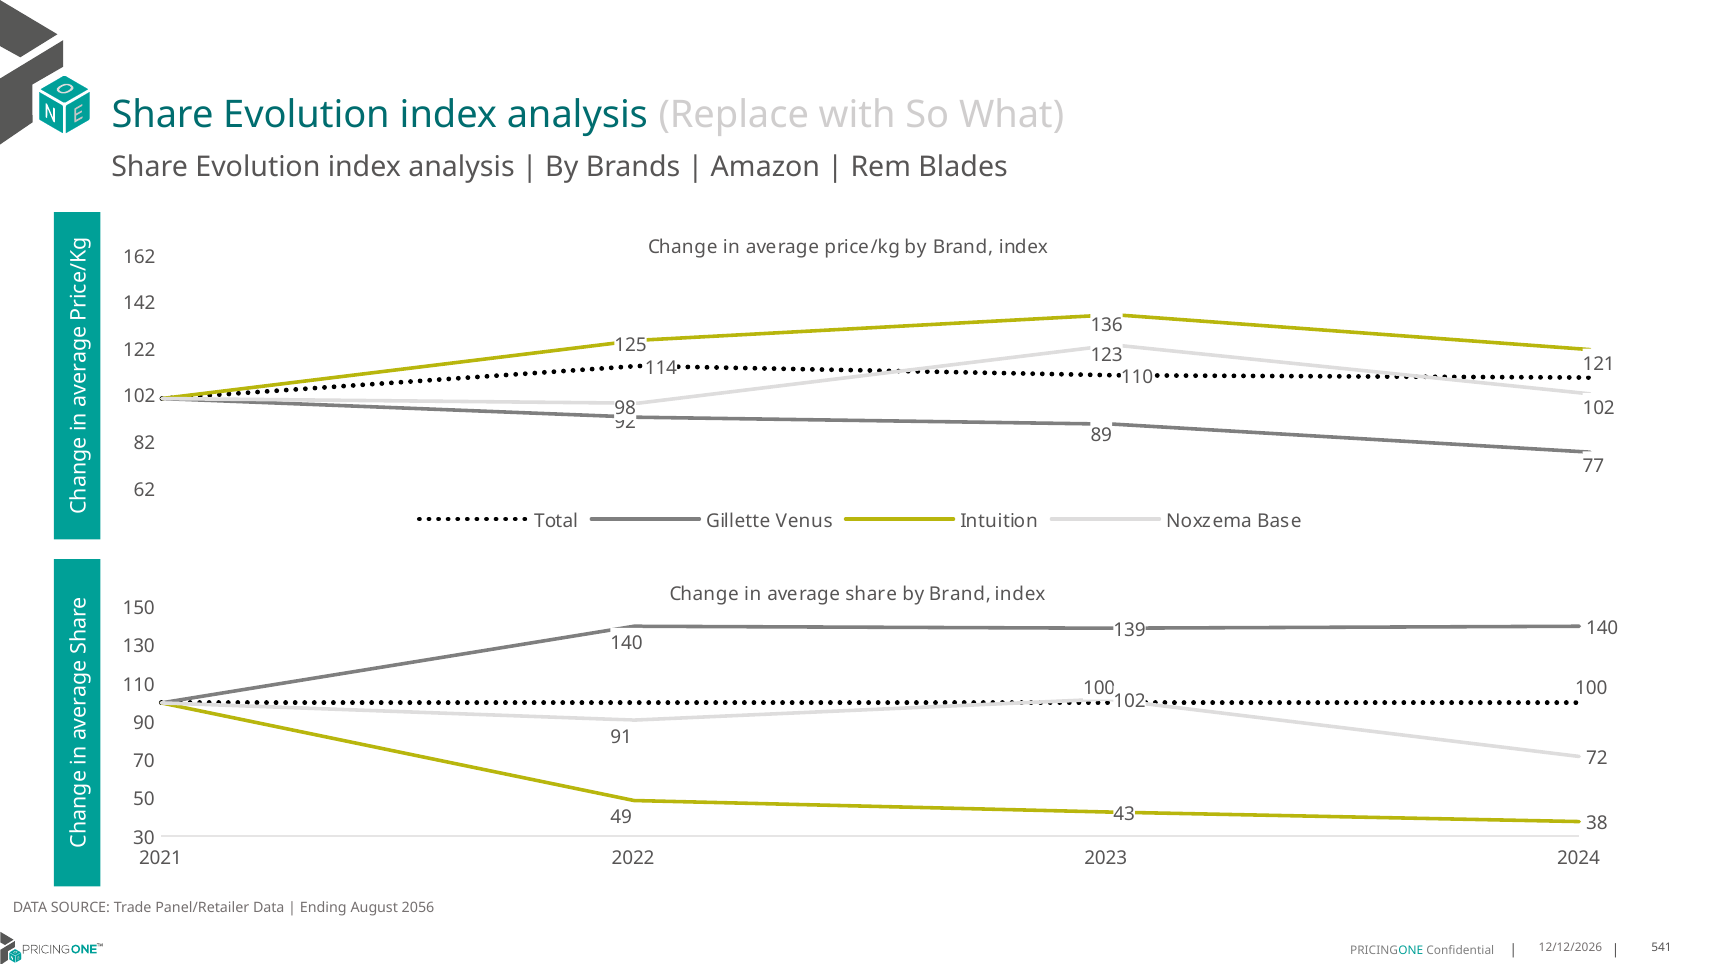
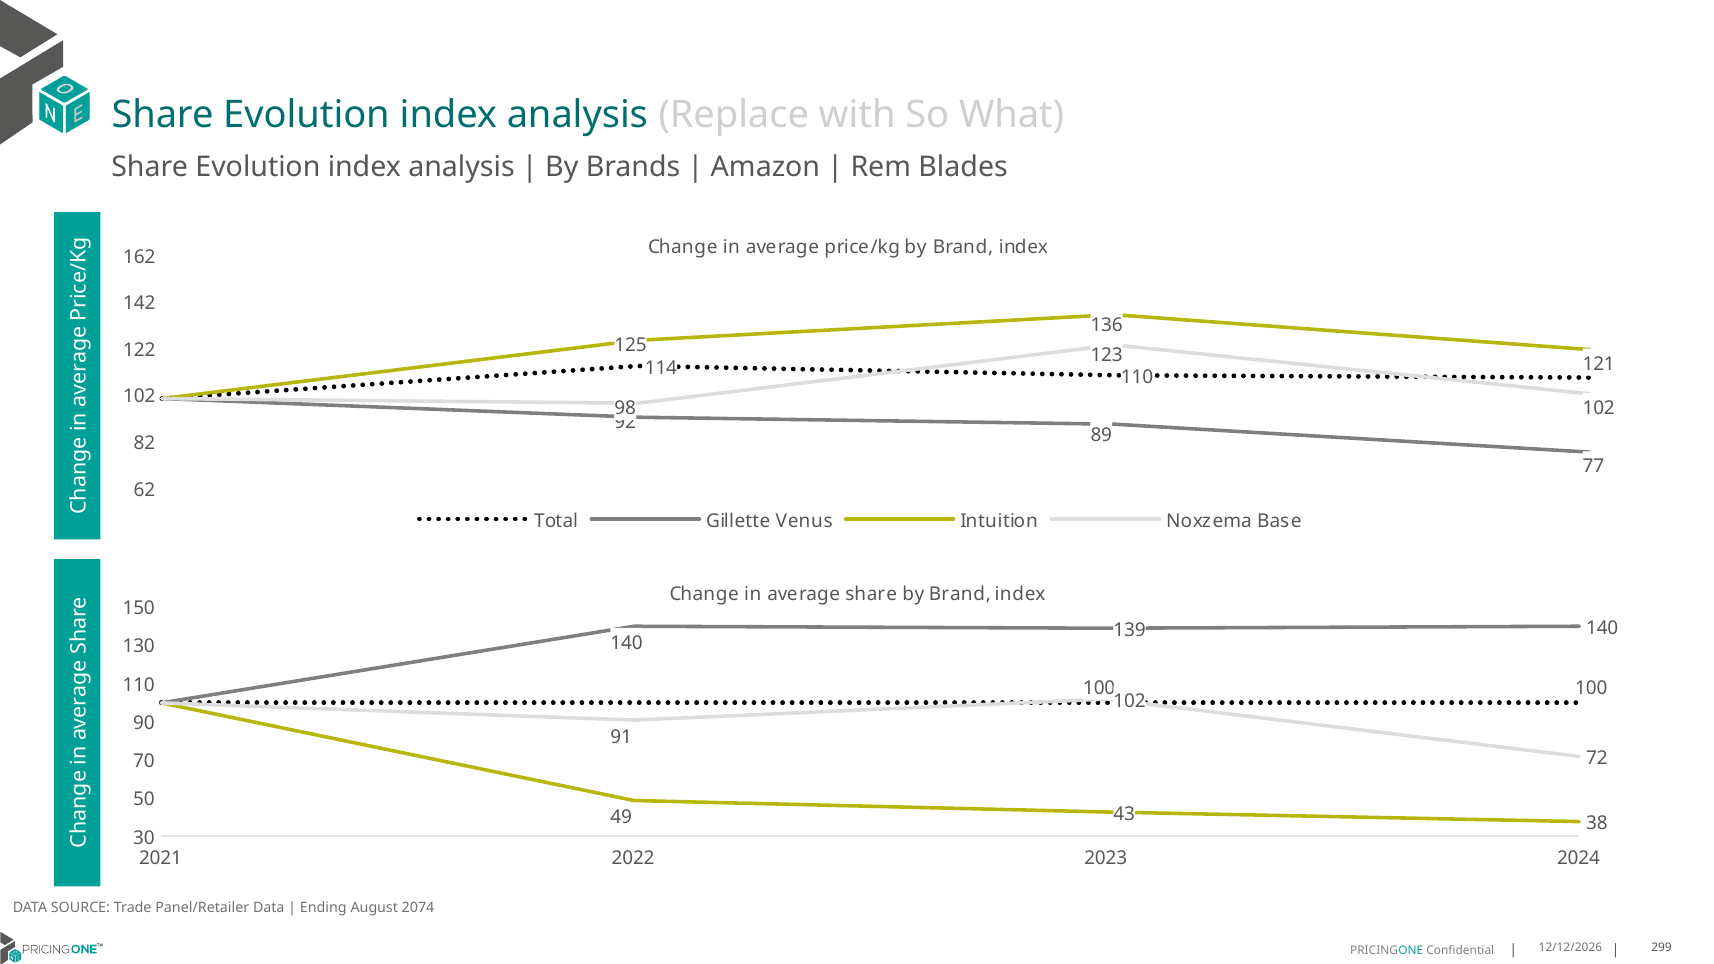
2056: 2056 -> 2074
541: 541 -> 299
